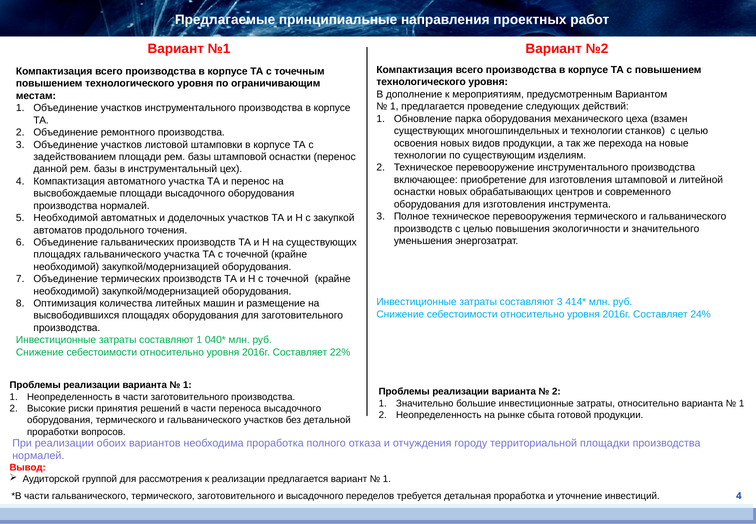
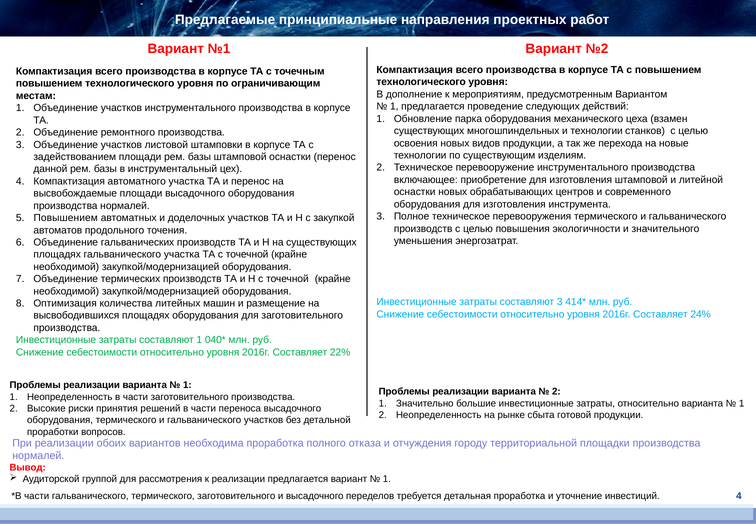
Необходимой at (66, 218): Необходимой -> Повышением
